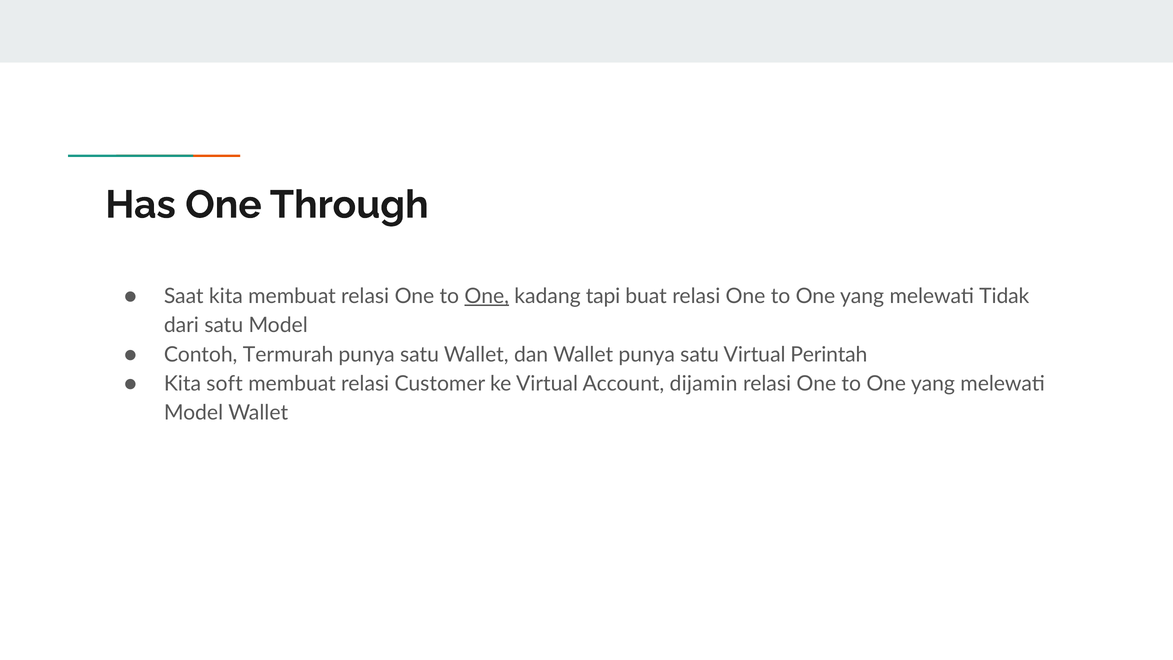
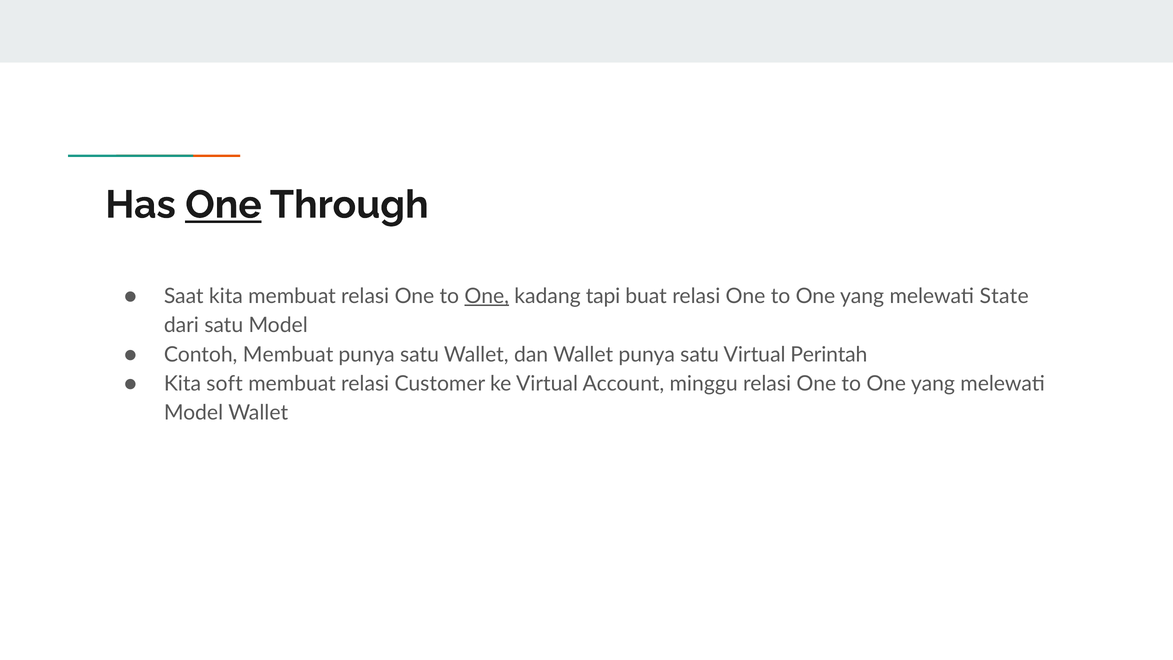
One at (223, 205) underline: none -> present
Tidak: Tidak -> State
Contoh Termurah: Termurah -> Membuat
dijamin: dijamin -> minggu
